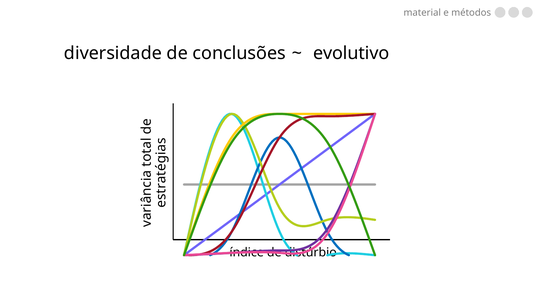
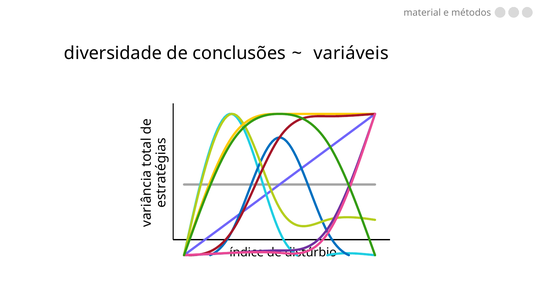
evolutivo: evolutivo -> variáveis
